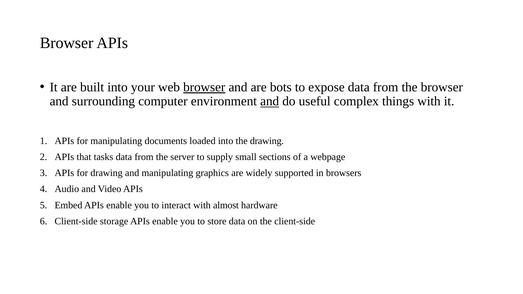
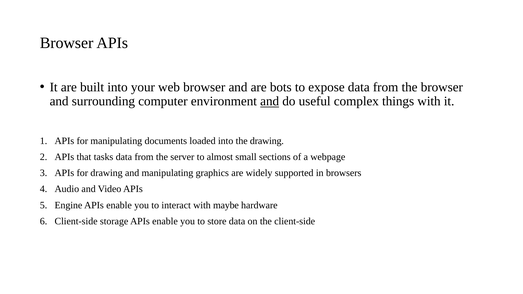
browser at (204, 87) underline: present -> none
supply: supply -> almost
Embed: Embed -> Engine
almost: almost -> maybe
